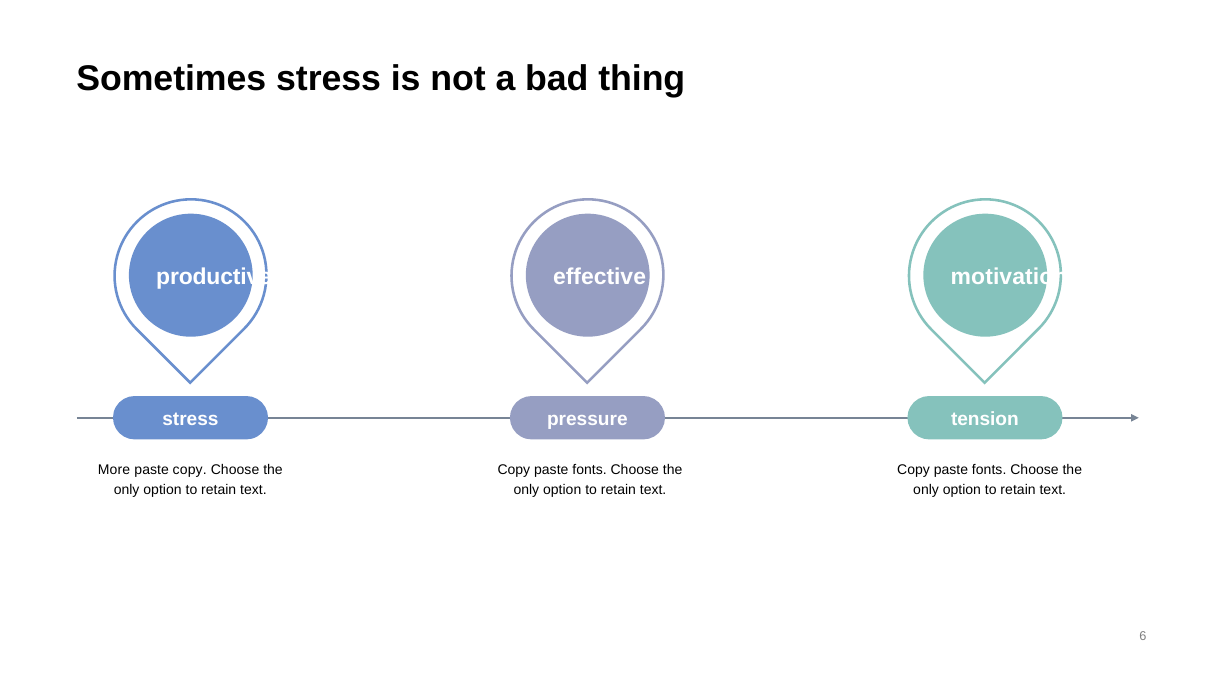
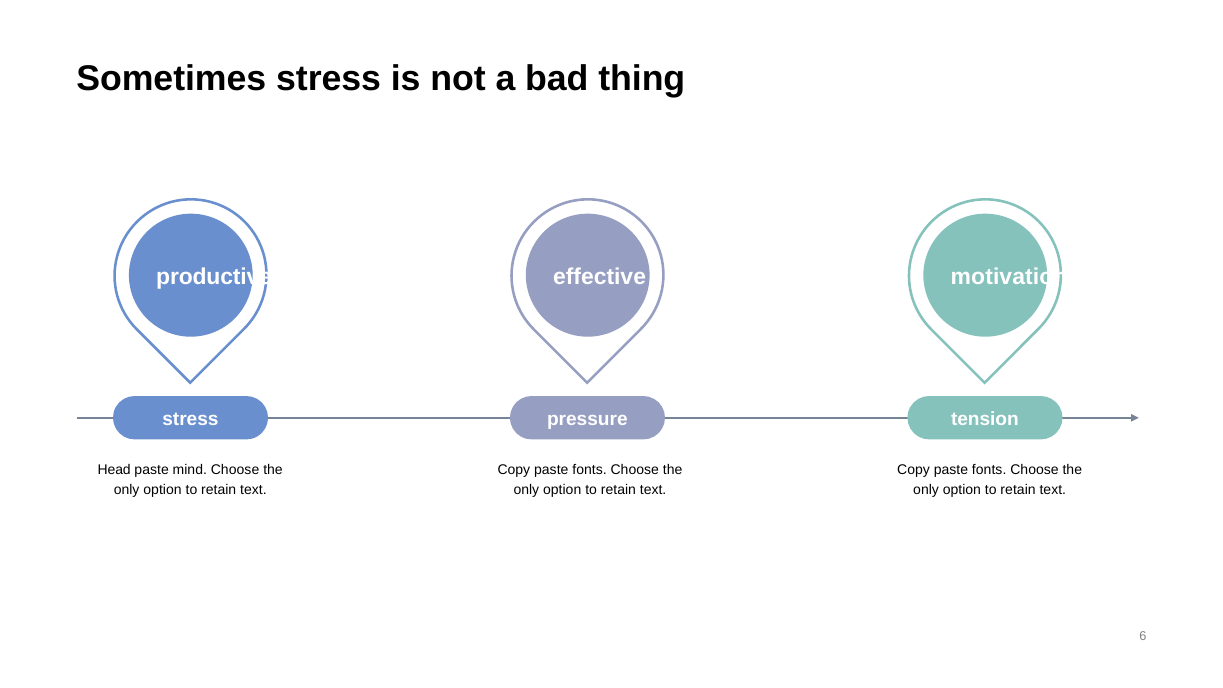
More: More -> Head
paste copy: copy -> mind
